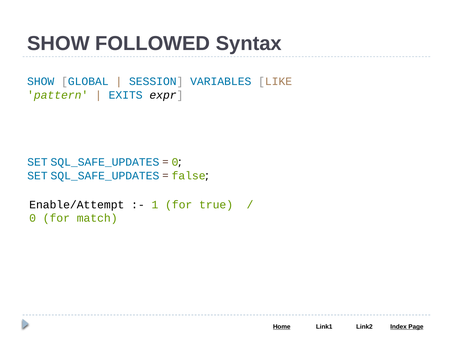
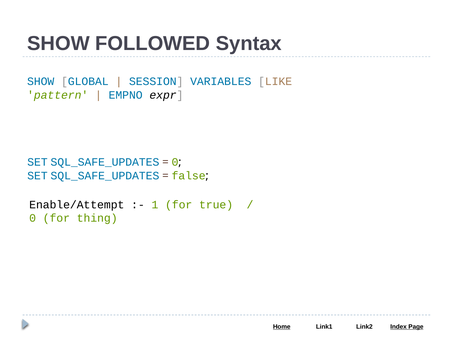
EXITS: EXITS -> EMPNO
match: match -> thing
